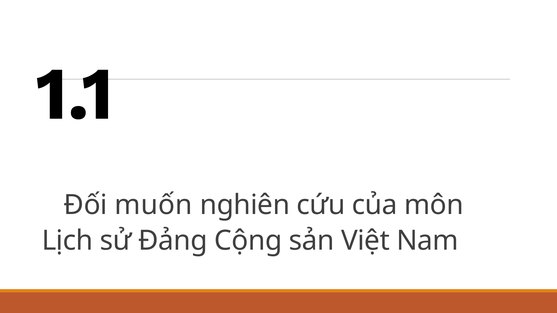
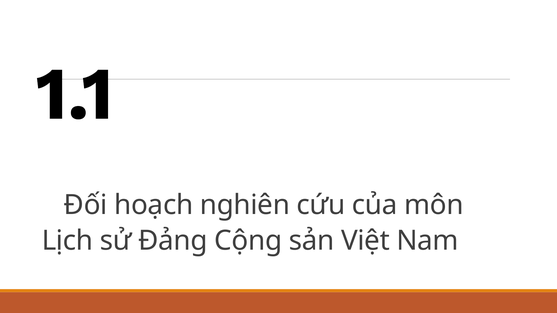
muốn: muốn -> hoạch
